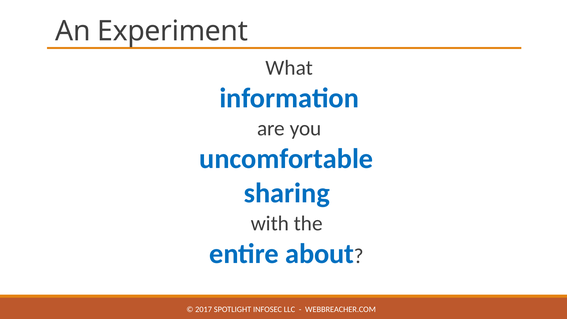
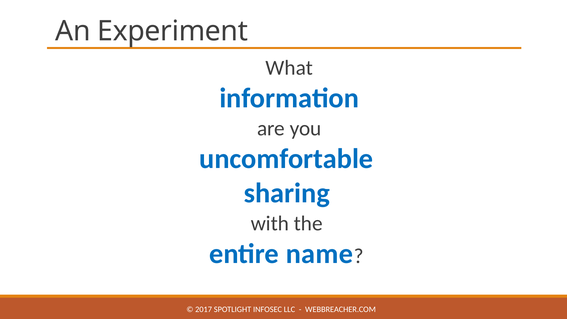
about: about -> name
